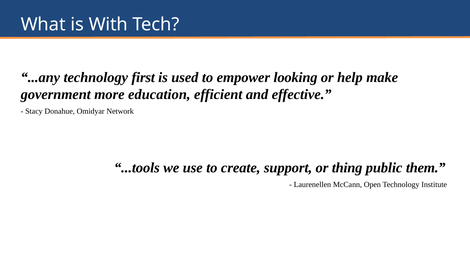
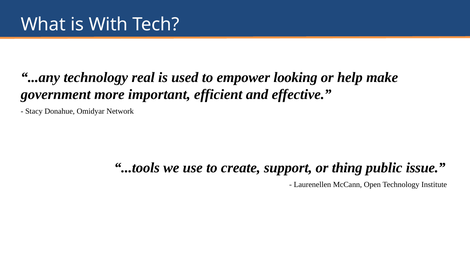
first: first -> real
education: education -> important
them: them -> issue
